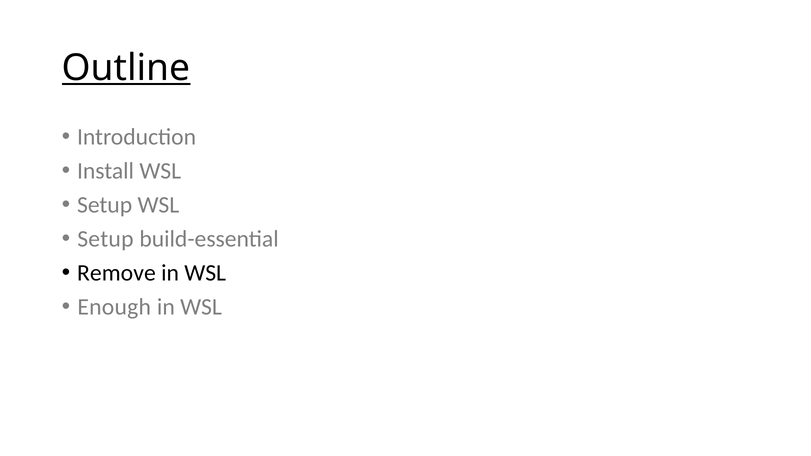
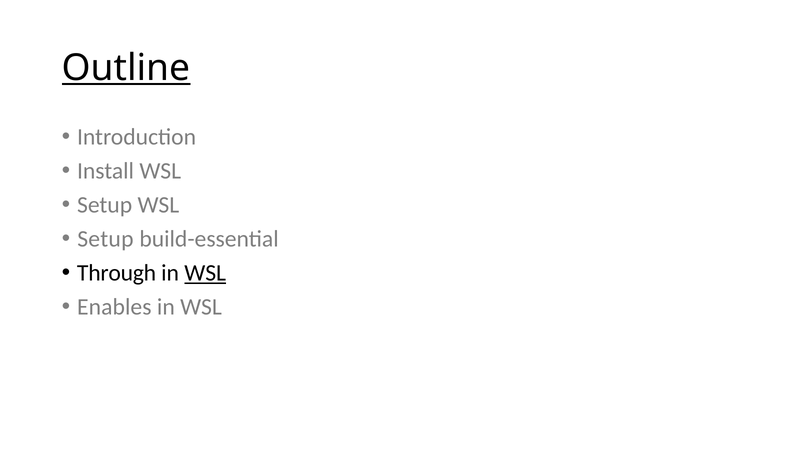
Remove: Remove -> Through
WSL at (205, 273) underline: none -> present
Enough: Enough -> Enables
